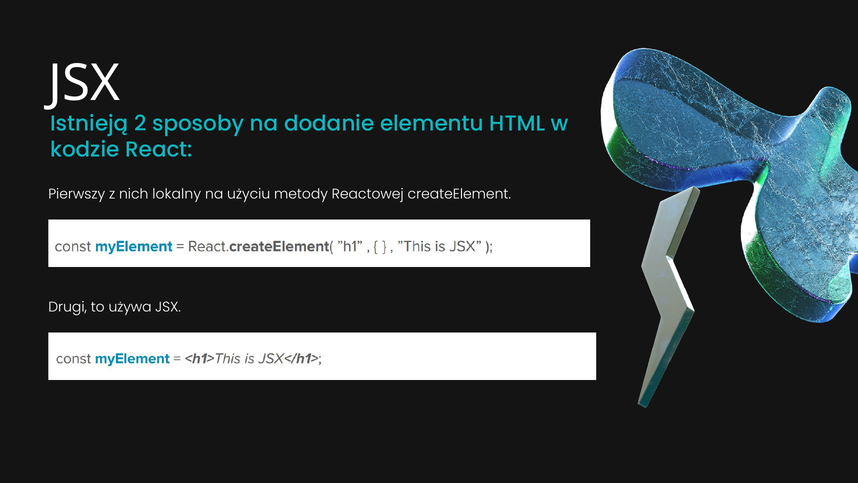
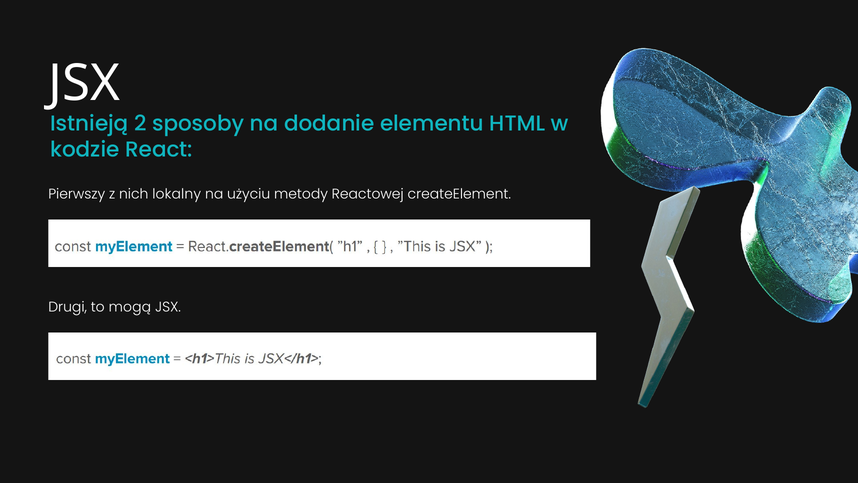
używa: używa -> mogą
